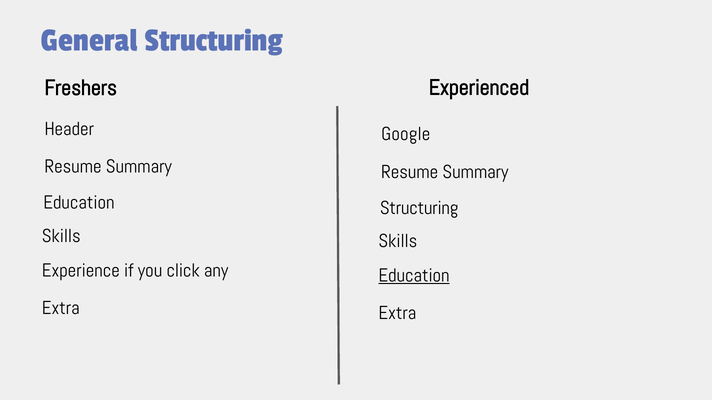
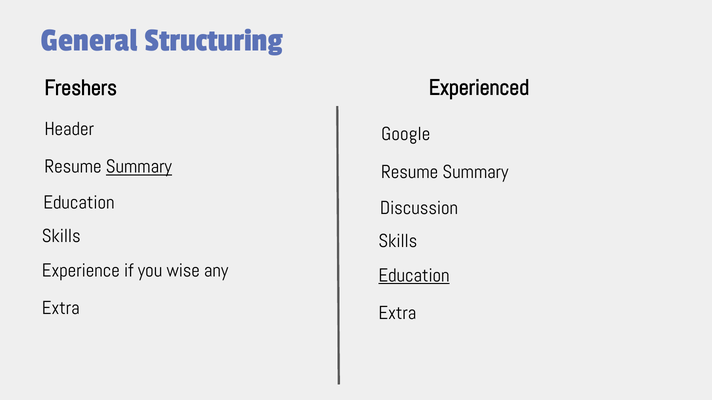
Summary at (139, 167) underline: none -> present
Structuring at (419, 208): Structuring -> Discussion
click: click -> wise
